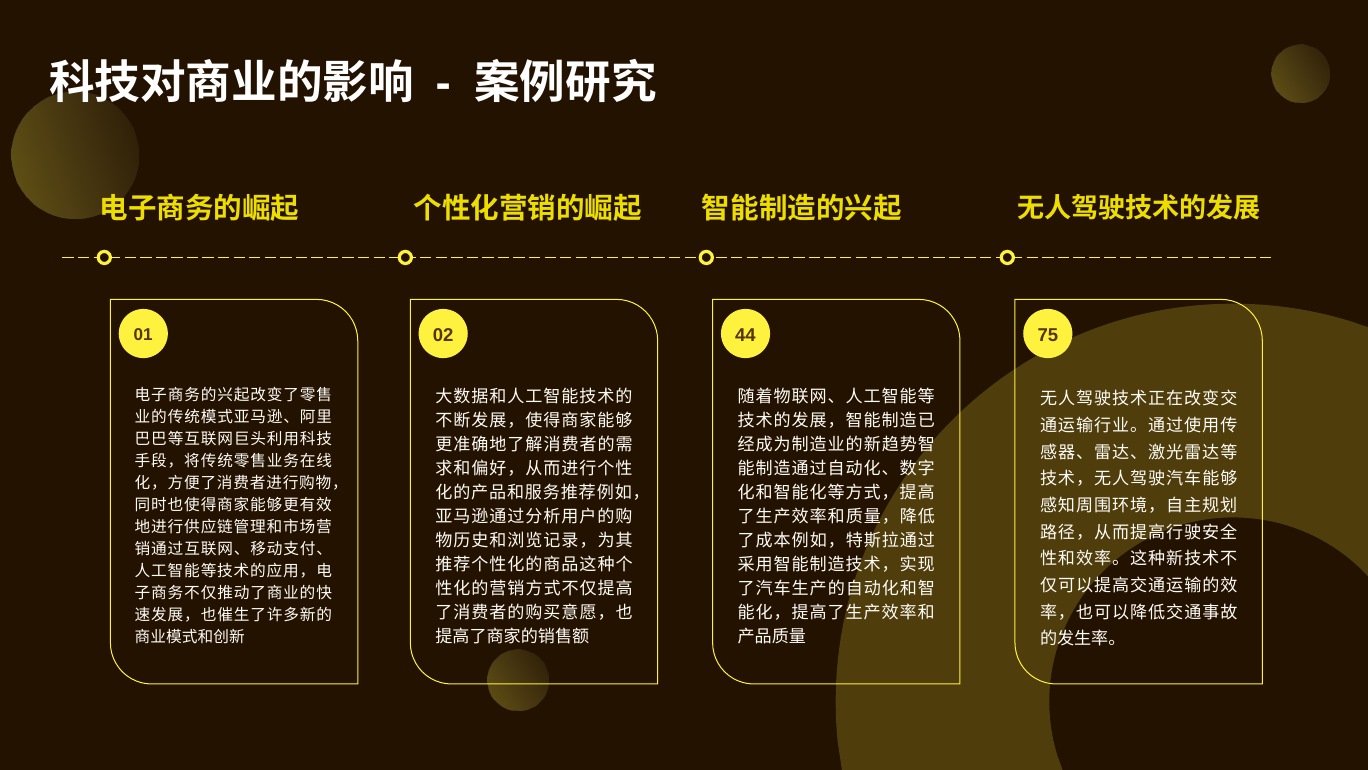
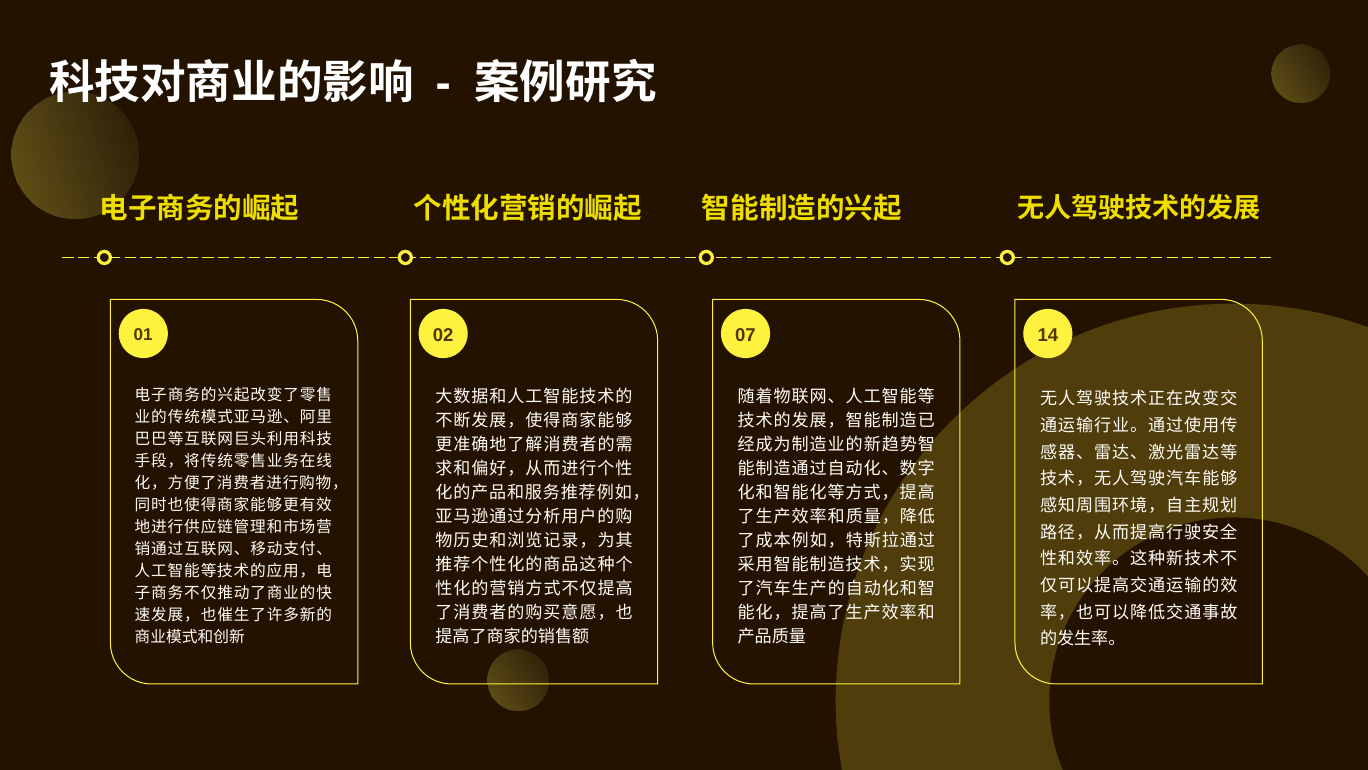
44: 44 -> 07
75: 75 -> 14
